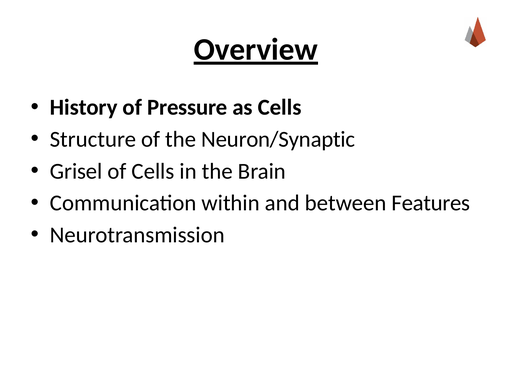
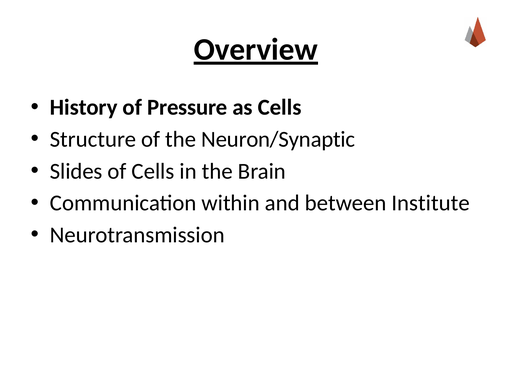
Grisel: Grisel -> Slides
Features: Features -> Institute
